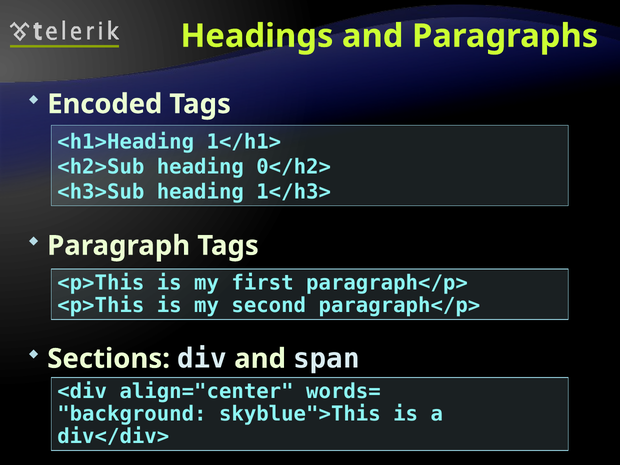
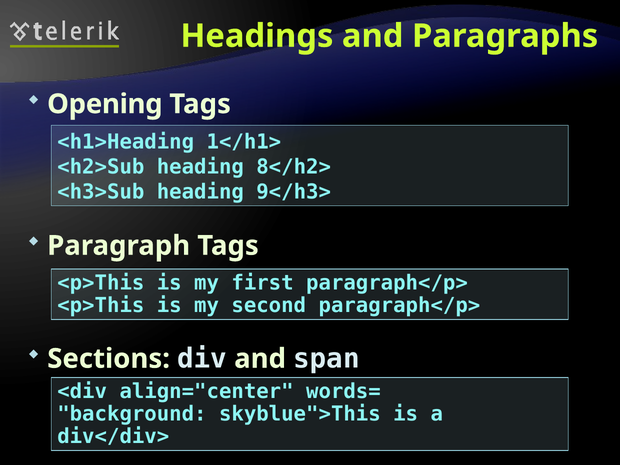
Encoded: Encoded -> Opening
0</h2>: 0</h2> -> 8</h2>
1</h3>: 1</h3> -> 9</h3>
